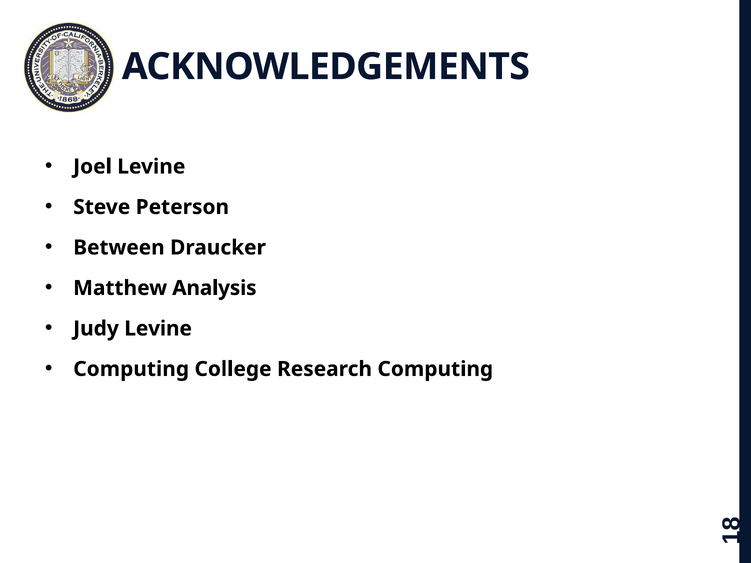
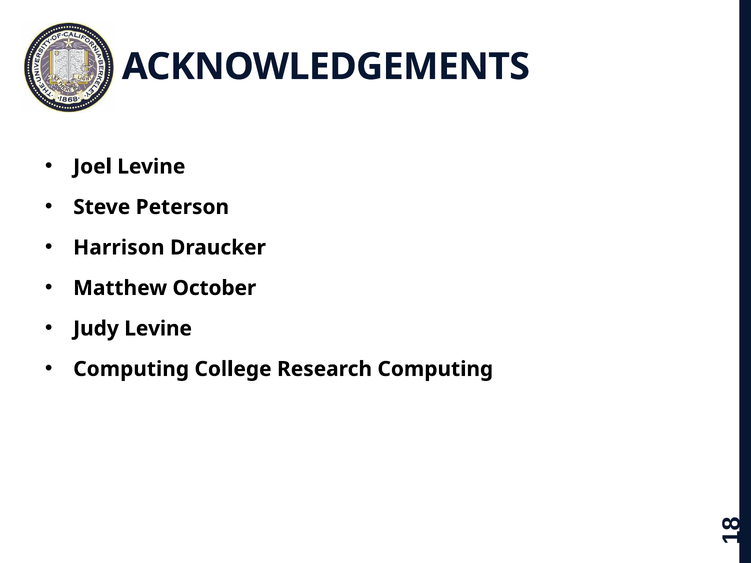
Between: Between -> Harrison
Analysis: Analysis -> October
